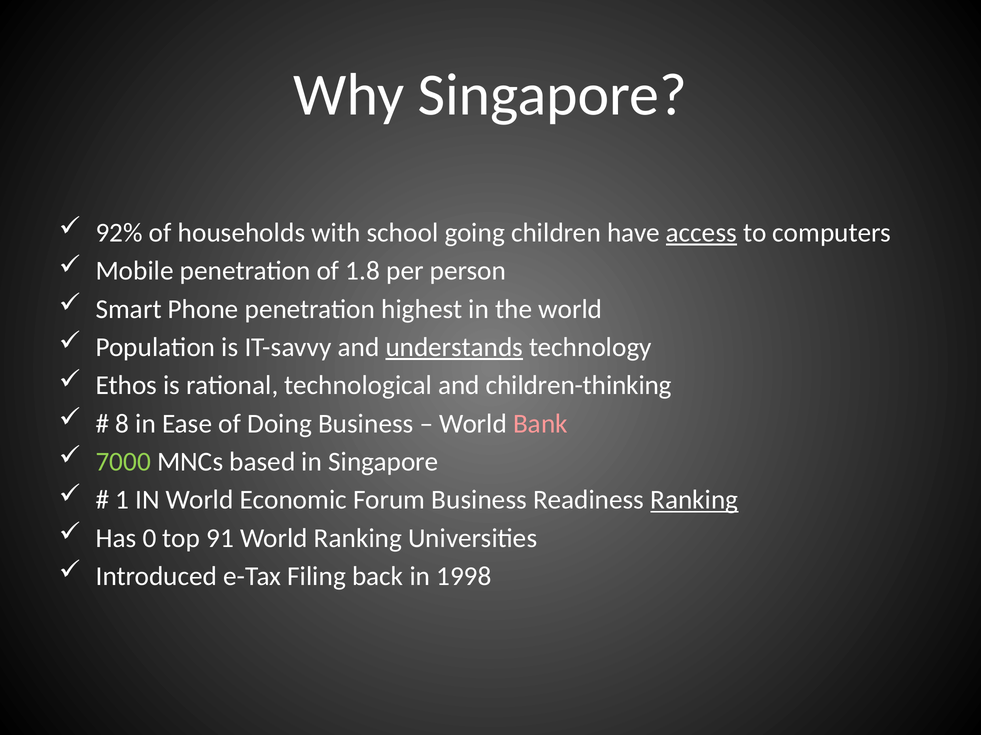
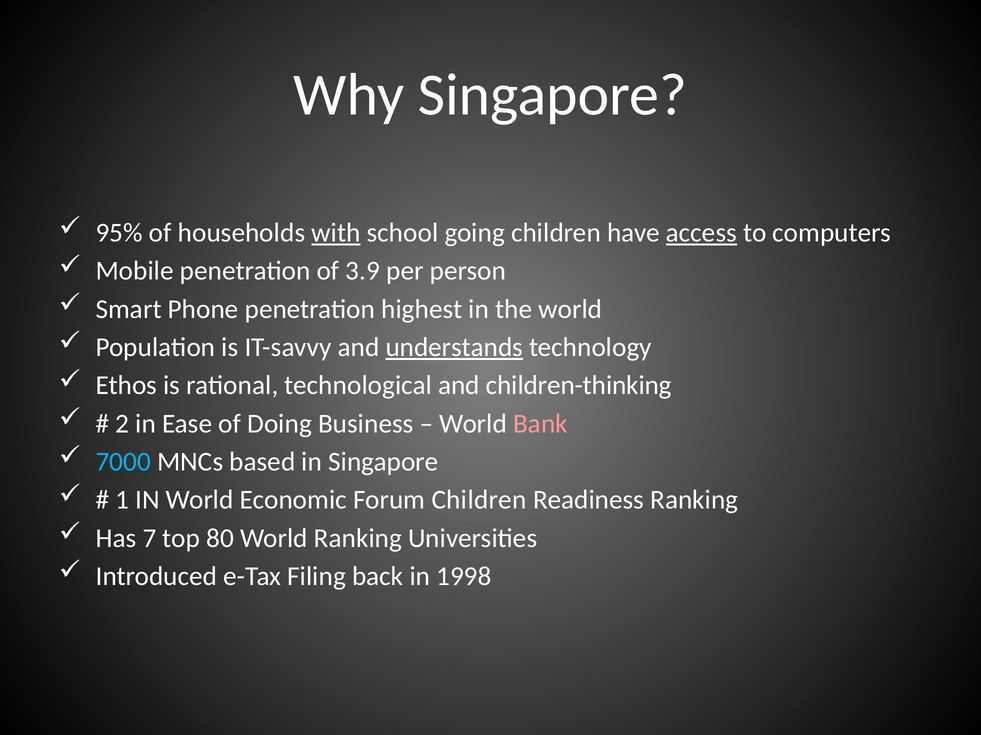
92%: 92% -> 95%
with underline: none -> present
1.8: 1.8 -> 3.9
8: 8 -> 2
7000 colour: light green -> light blue
Forum Business: Business -> Children
Ranking at (694, 500) underline: present -> none
0: 0 -> 7
91: 91 -> 80
